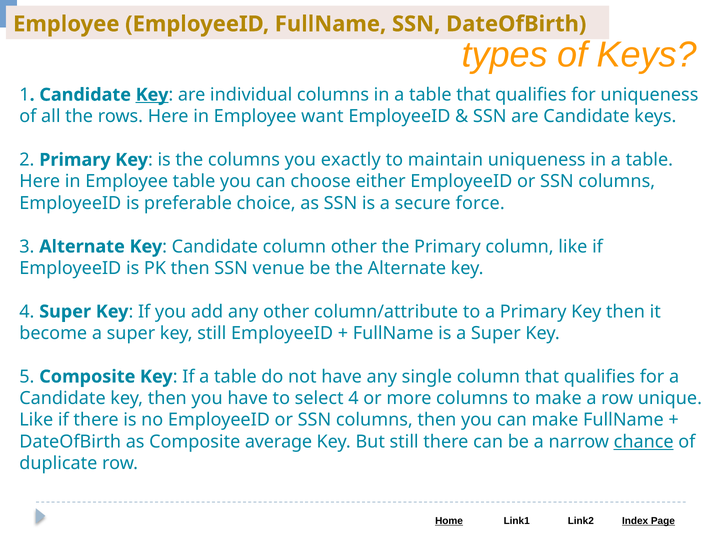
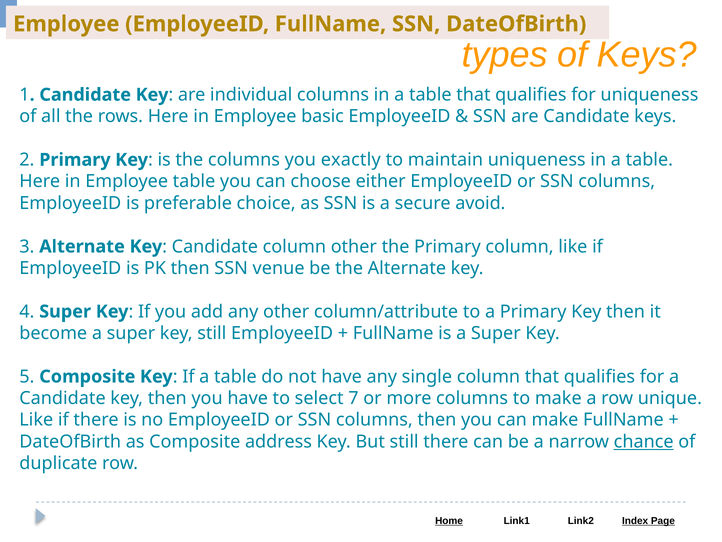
Key at (152, 95) underline: present -> none
want: want -> basic
force: force -> avoid
select 4: 4 -> 7
average: average -> address
